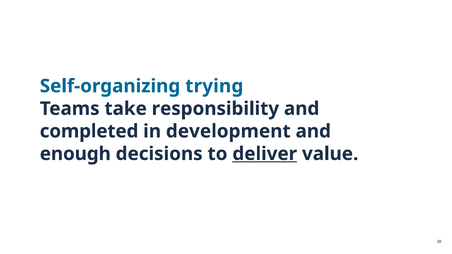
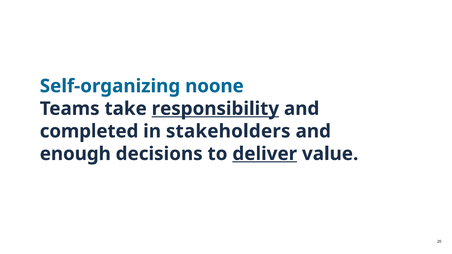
trying: trying -> noone
responsibility underline: none -> present
development: development -> stakeholders
